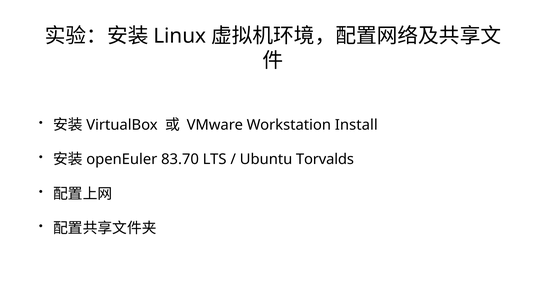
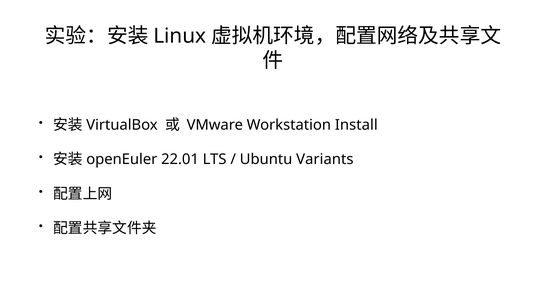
83.70: 83.70 -> 22.01
Torvalds: Torvalds -> Variants
